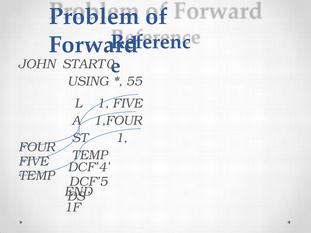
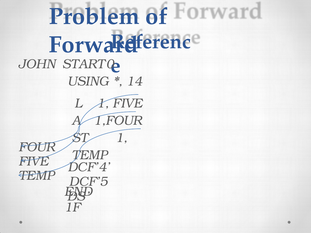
55: 55 -> 14
